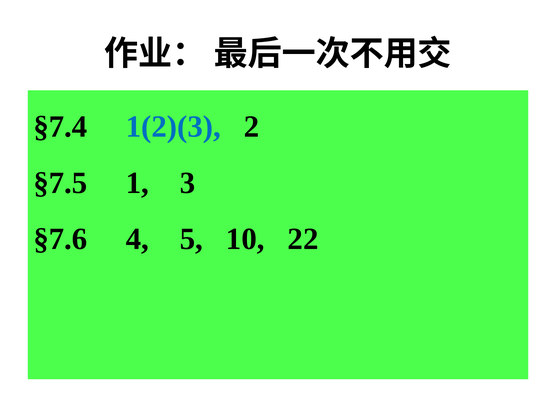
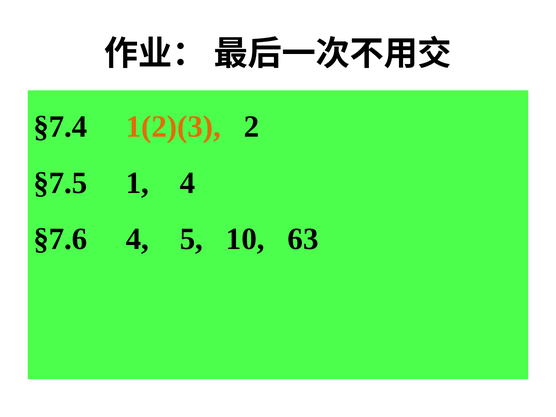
1(2)(3 colour: blue -> orange
1 3: 3 -> 4
22: 22 -> 63
